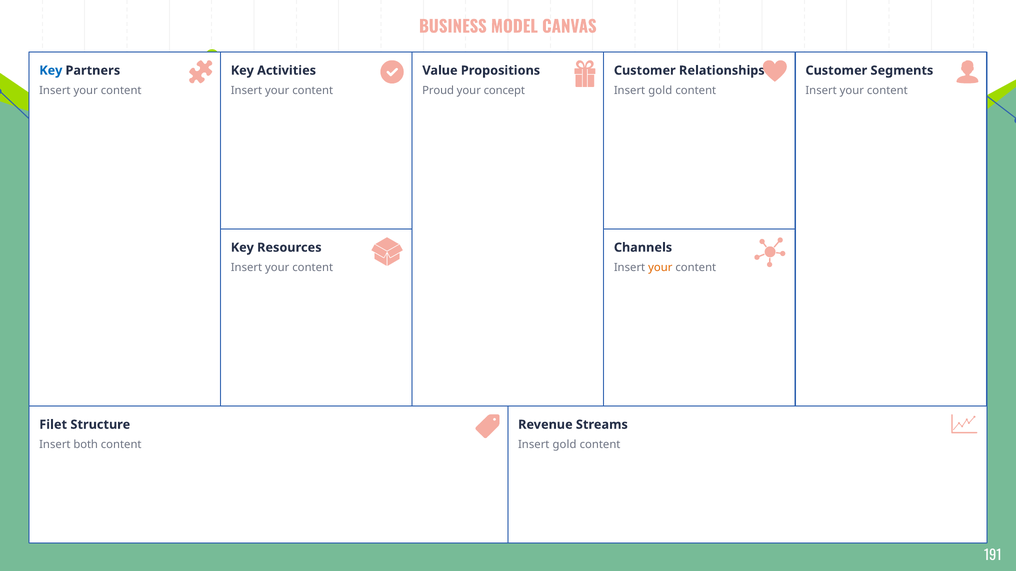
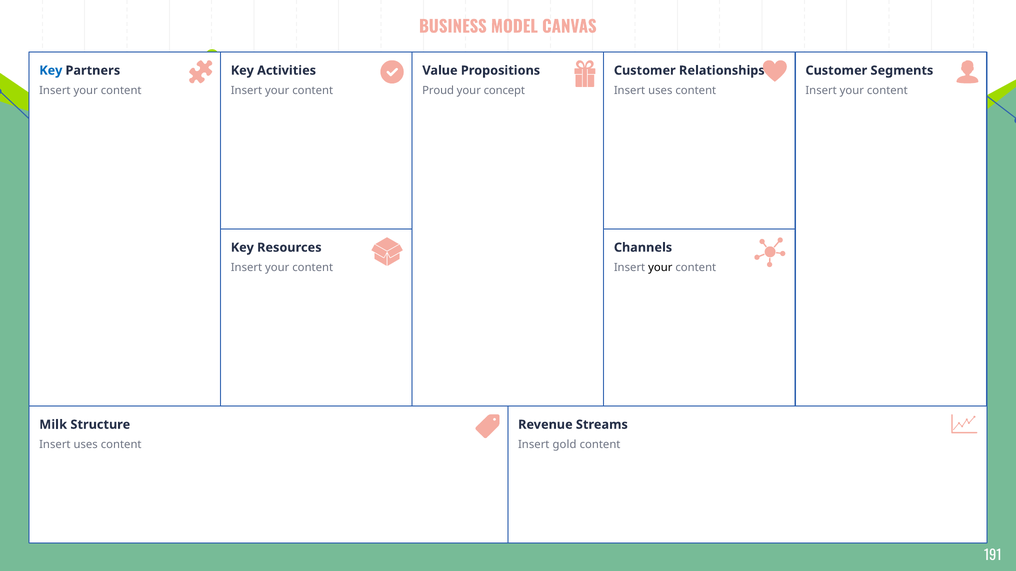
gold at (660, 91): gold -> uses
your at (660, 268) colour: orange -> black
Filet: Filet -> Milk
both at (86, 445): both -> uses
